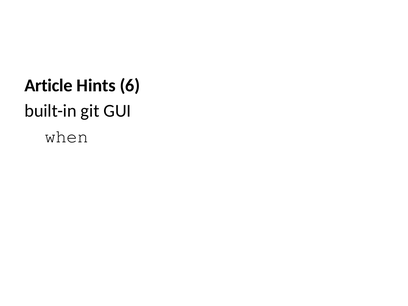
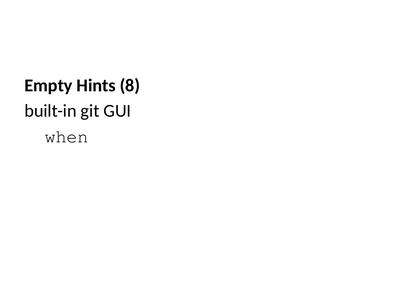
Article: Article -> Empty
6: 6 -> 8
